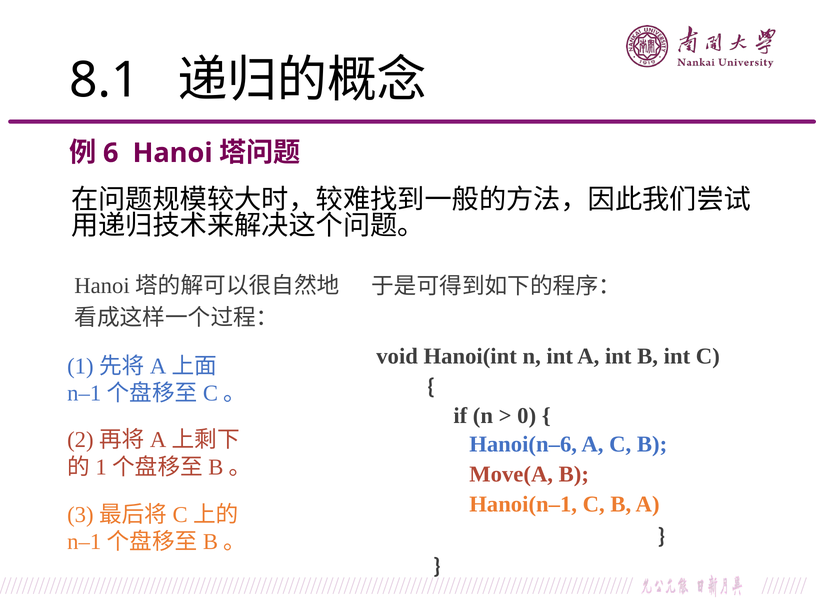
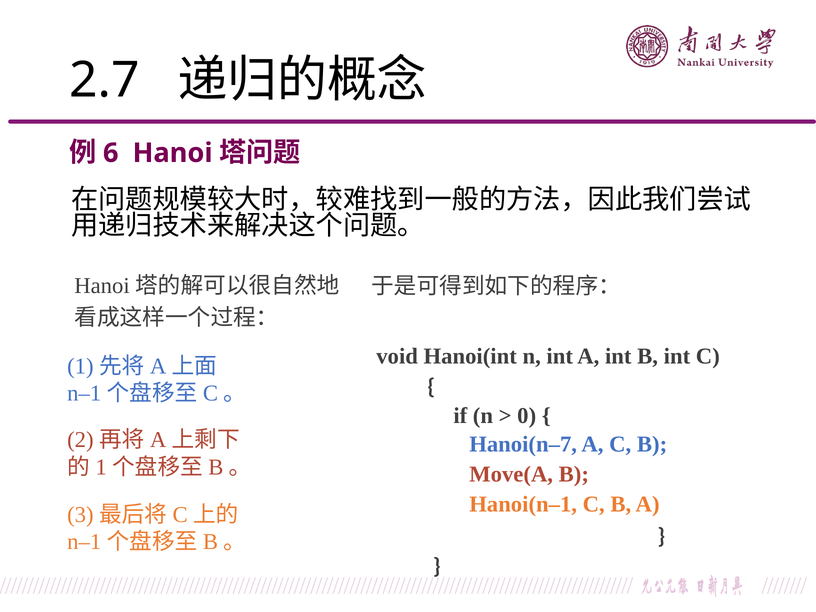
8.1: 8.1 -> 2.7
Hanoi(n–6: Hanoi(n–6 -> Hanoi(n–7
